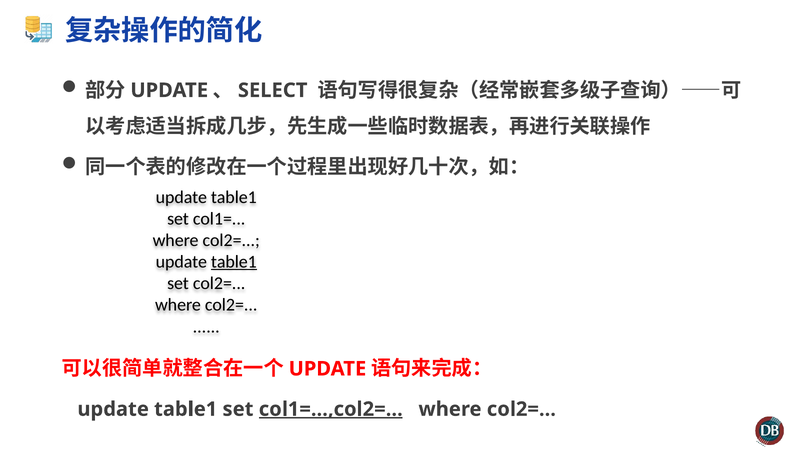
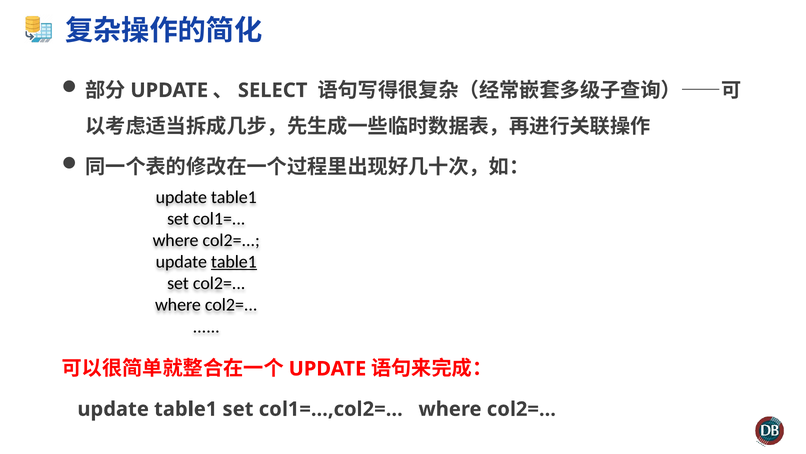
col1=...,col2= underline: present -> none
